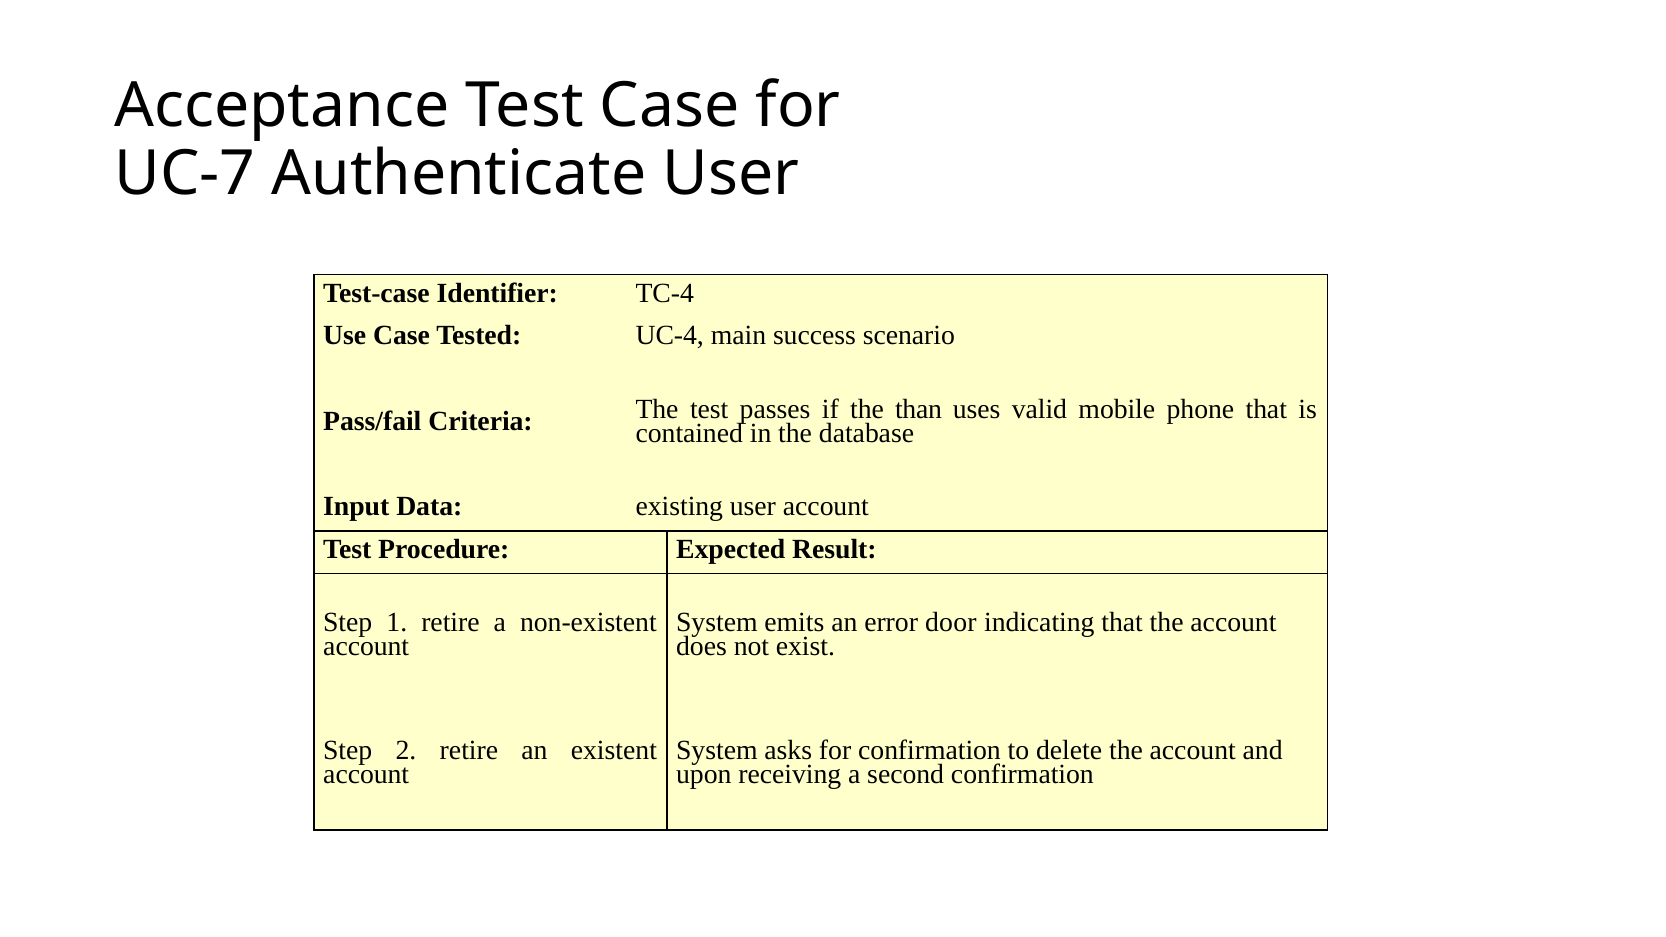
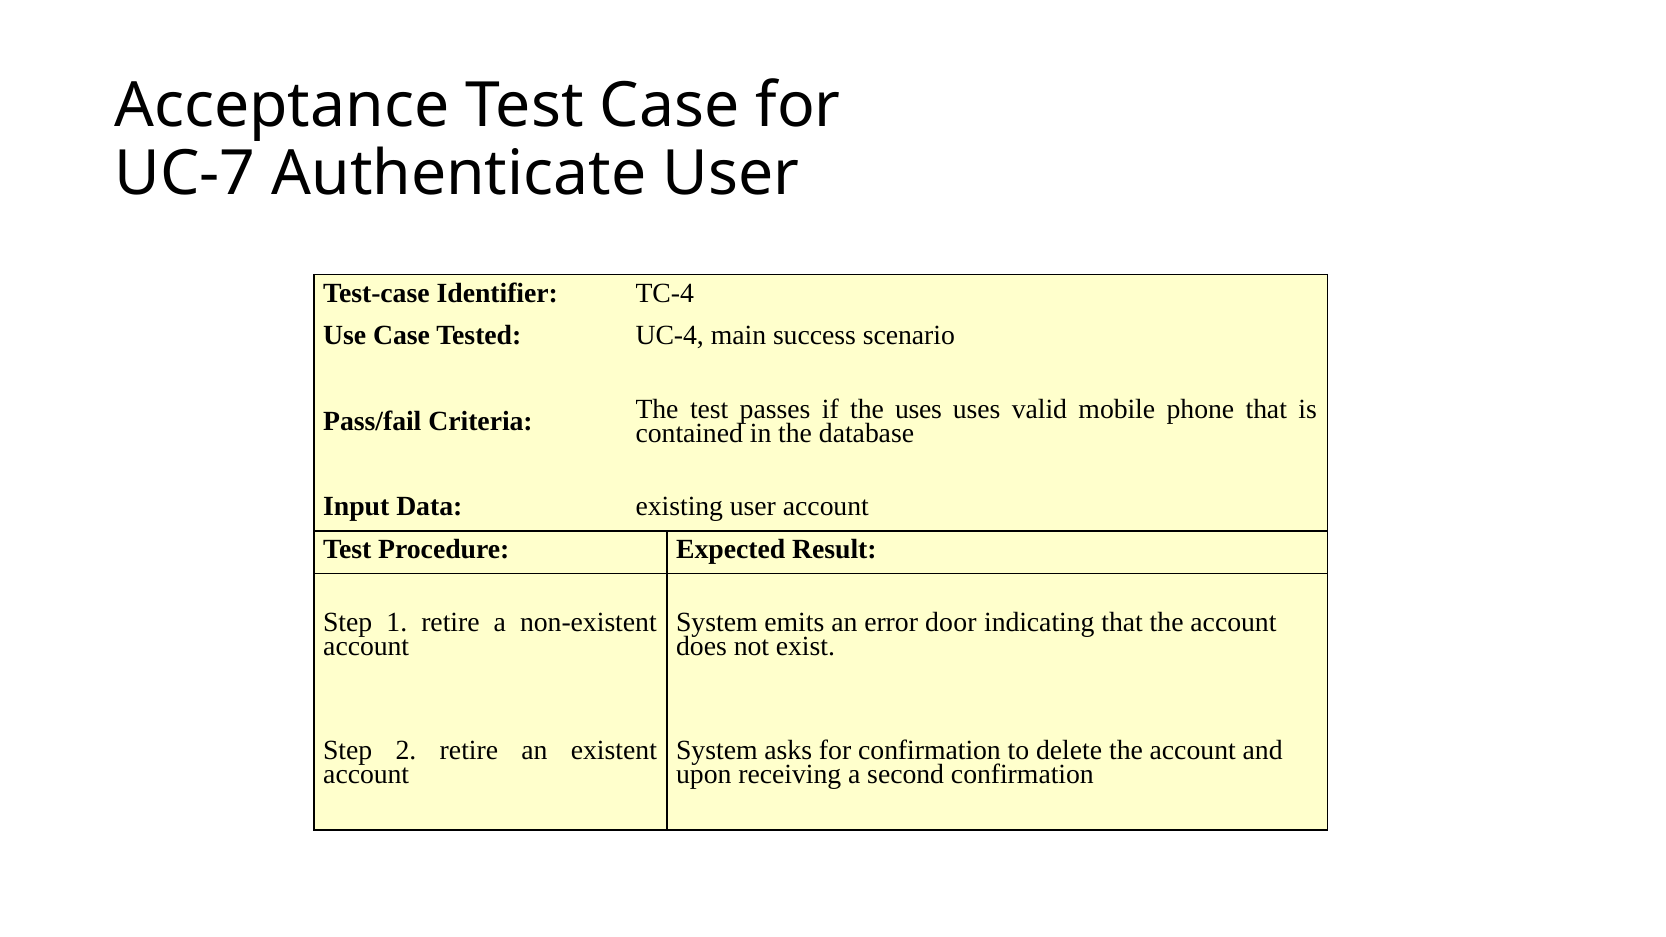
the than: than -> uses
